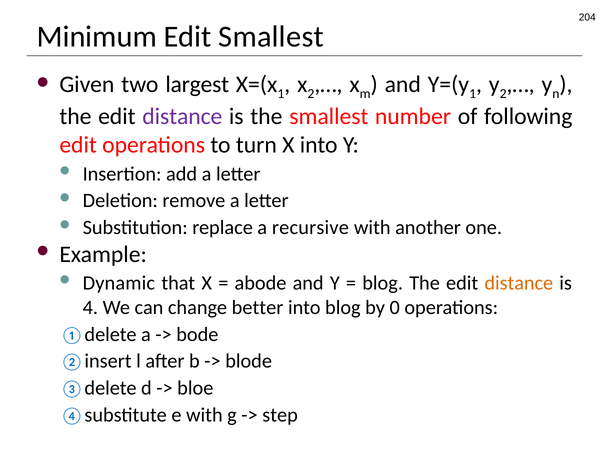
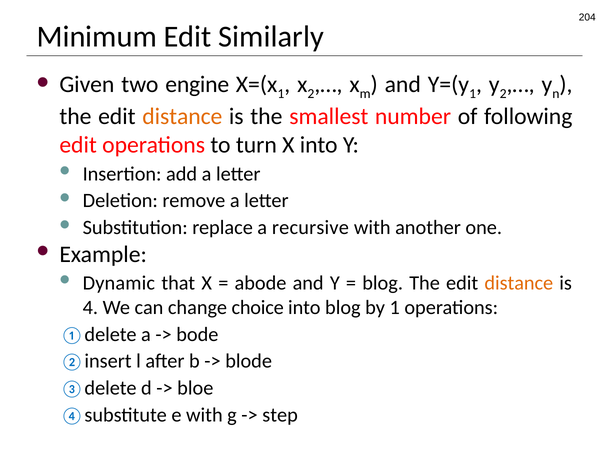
Edit Smallest: Smallest -> Similarly
largest: largest -> engine
distance at (182, 117) colour: purple -> orange
better: better -> choice
by 0: 0 -> 1
